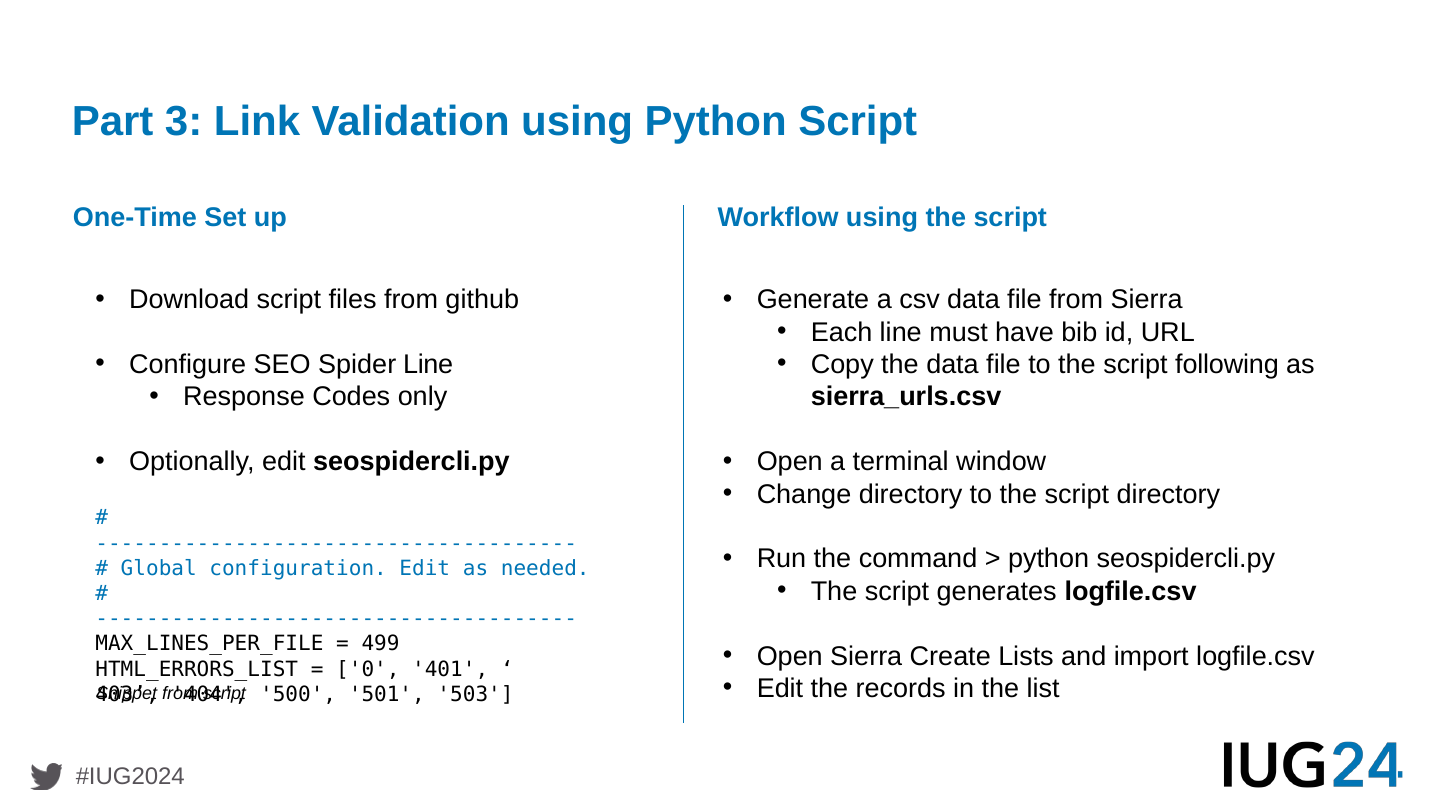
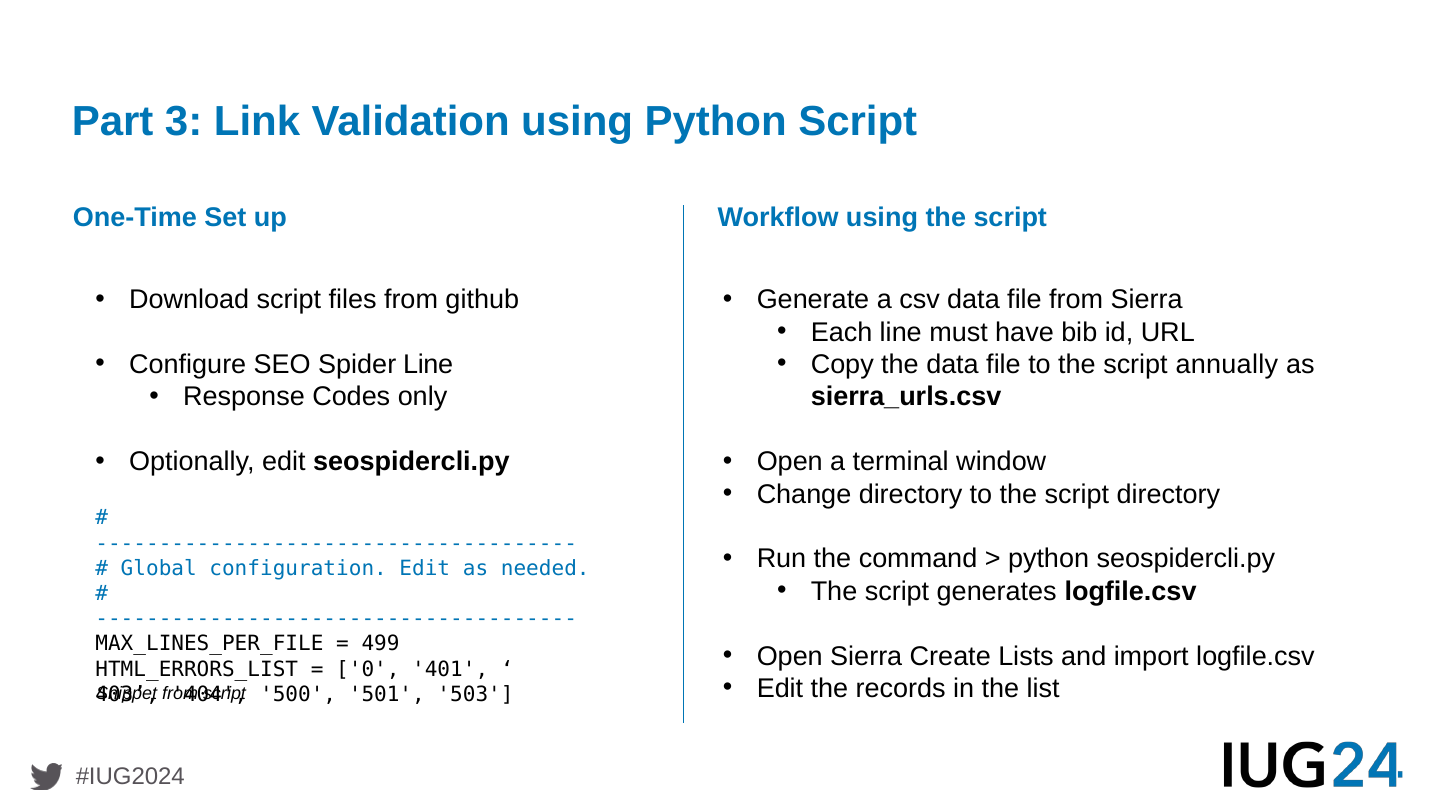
following: following -> annually
